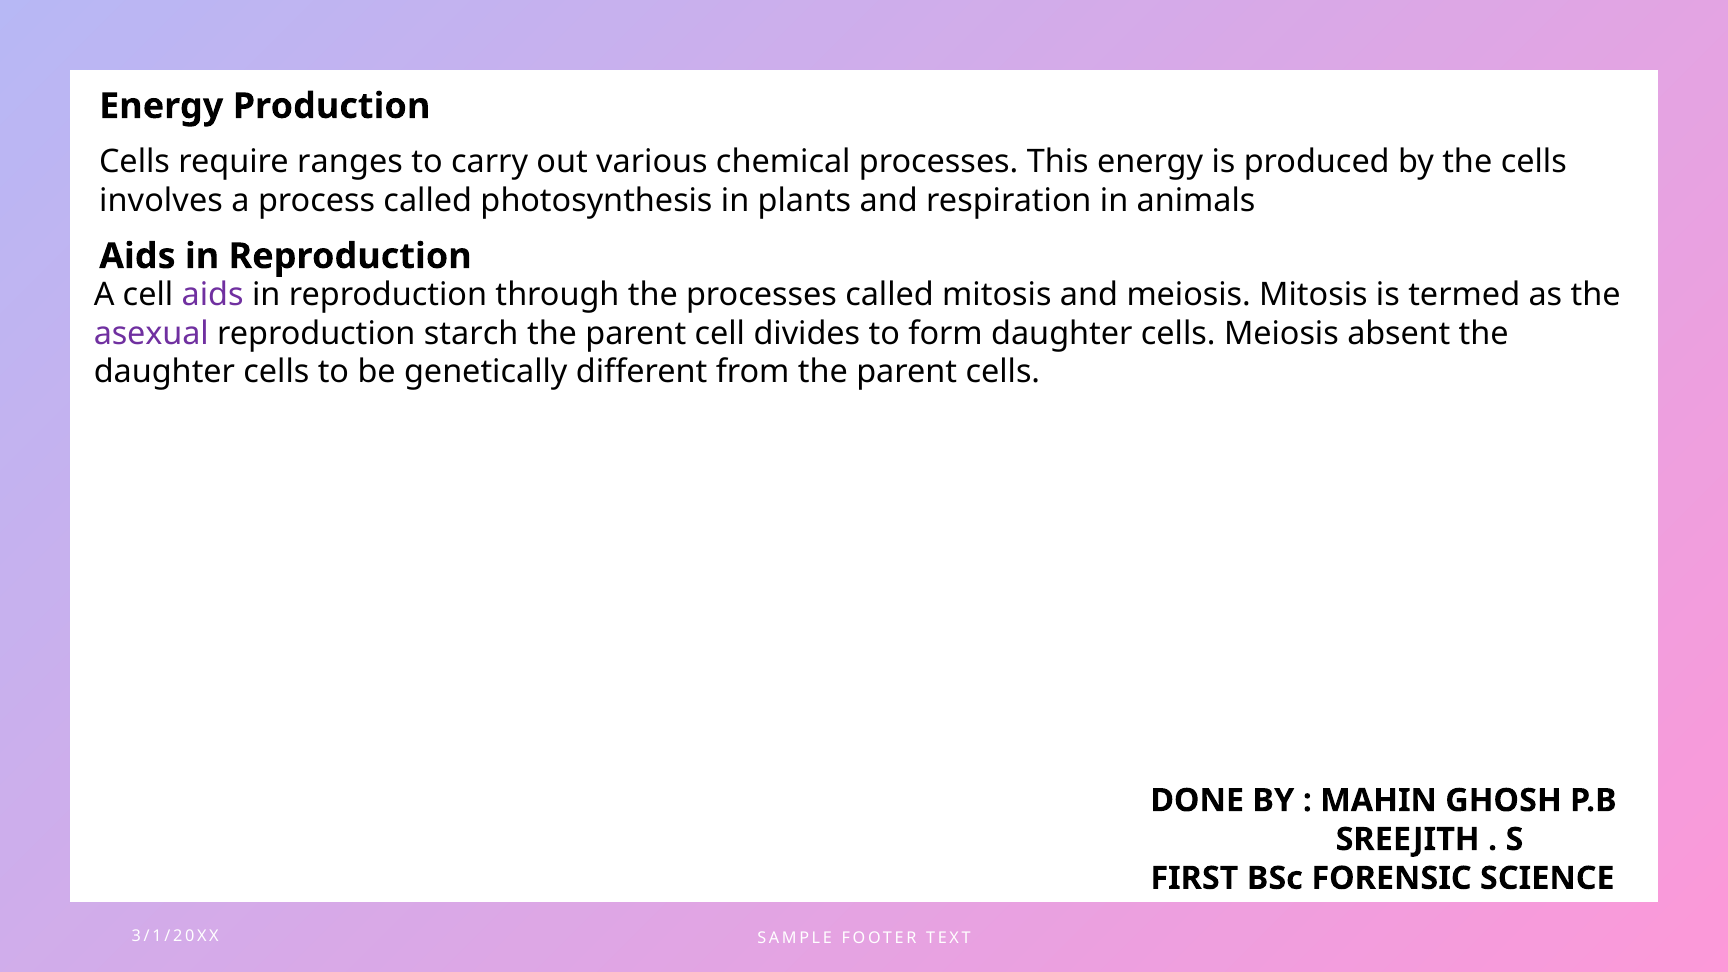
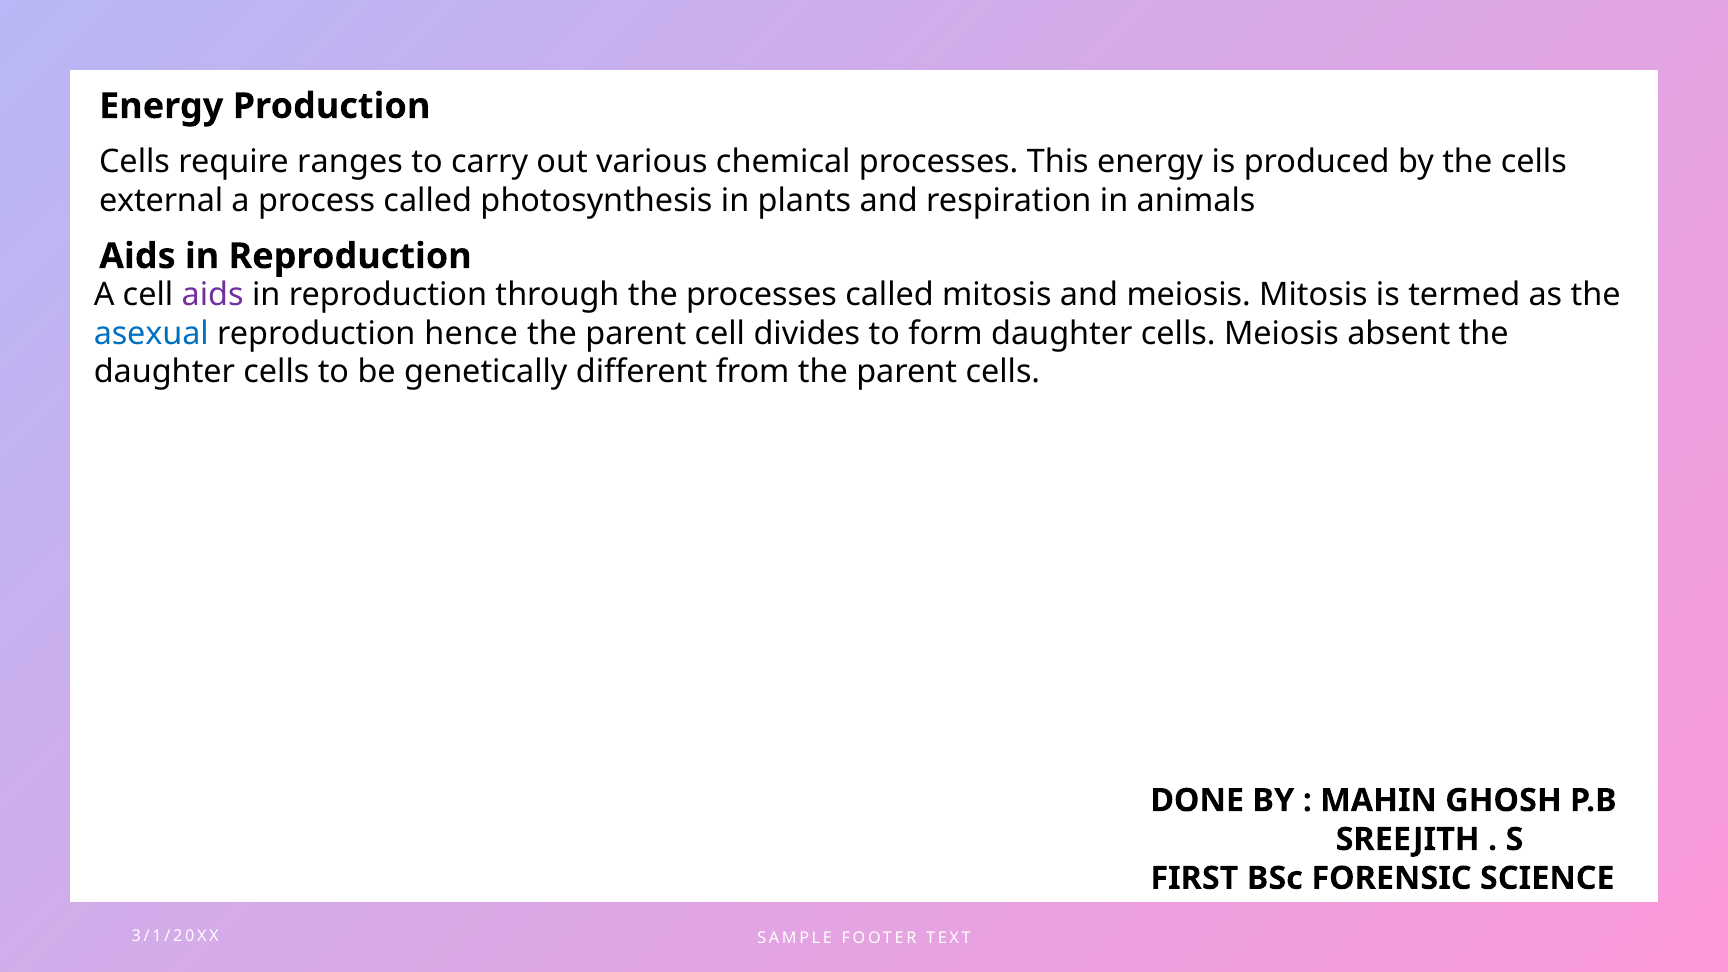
involves: involves -> external
asexual colour: purple -> blue
starch: starch -> hence
